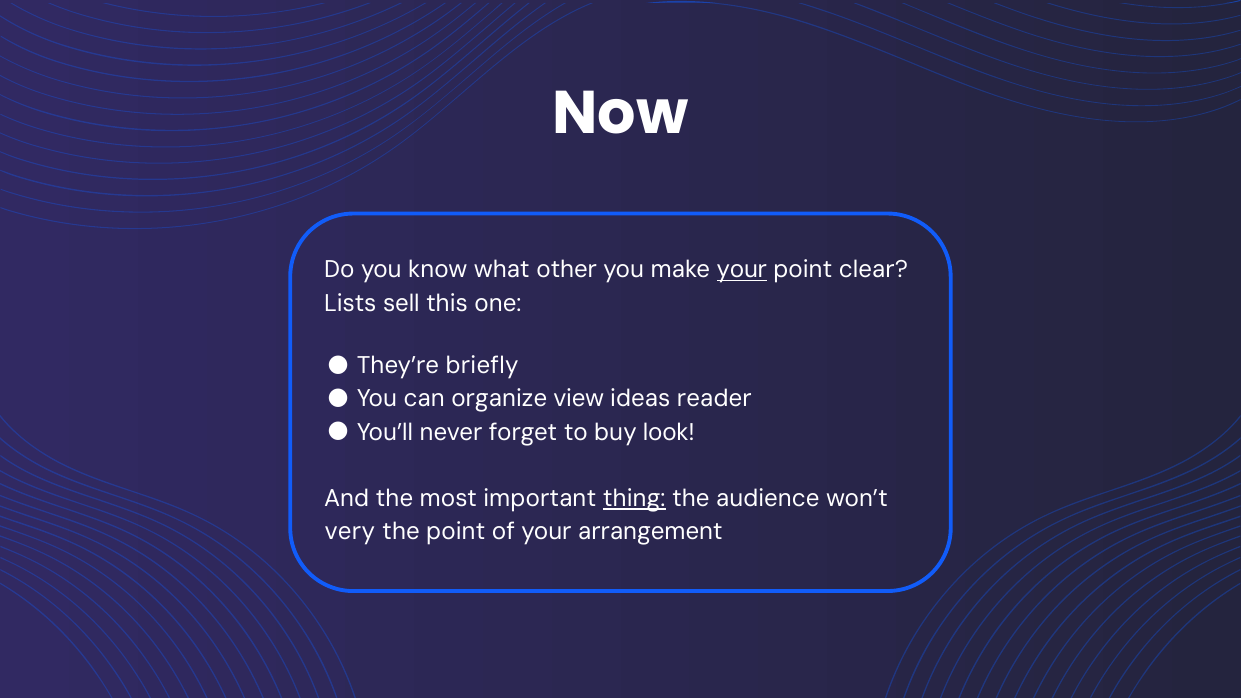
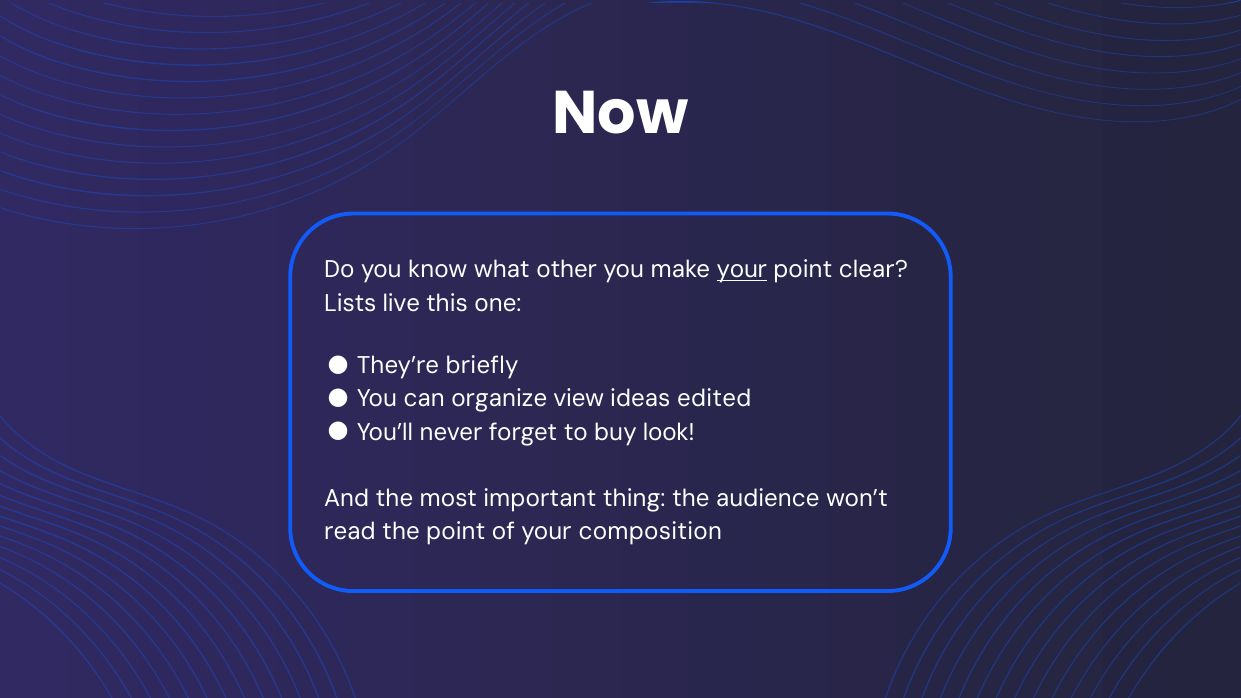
sell: sell -> live
reader: reader -> edited
thing underline: present -> none
very: very -> read
arrangement: arrangement -> composition
